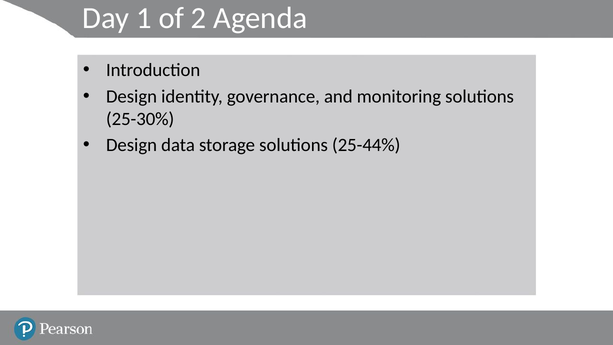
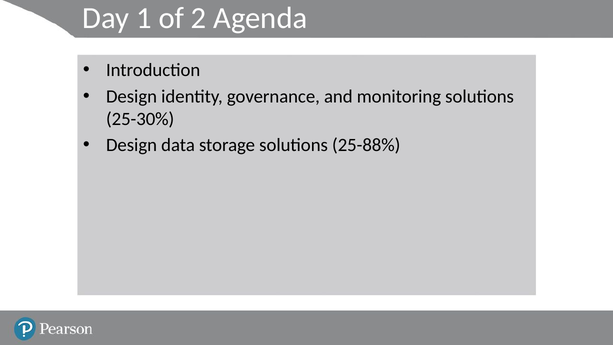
25-44%: 25-44% -> 25-88%
